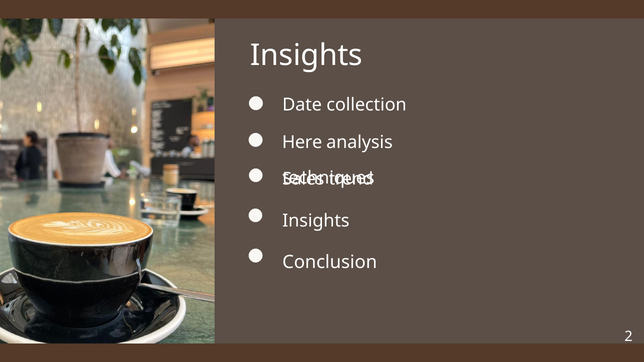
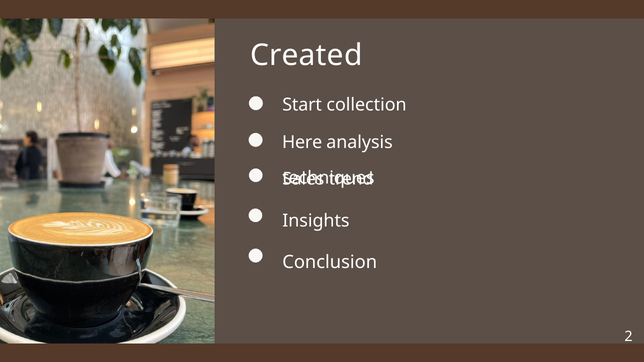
Insights at (306, 56): Insights -> Created
Date: Date -> Start
